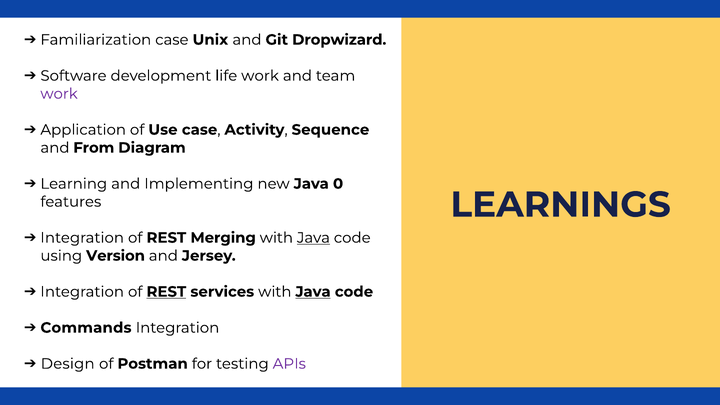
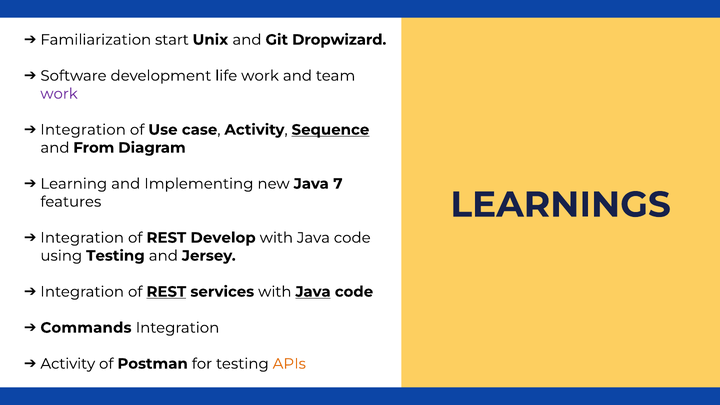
Familiarization case: case -> start
Application at (83, 130): Application -> Integration
Sequence underline: none -> present
0: 0 -> 7
Merging: Merging -> Develop
Java at (313, 238) underline: present -> none
using Version: Version -> Testing
Design at (68, 364): Design -> Activity
APIs colour: purple -> orange
